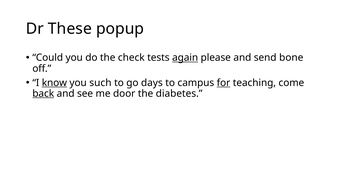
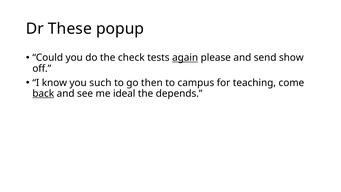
bone: bone -> show
know underline: present -> none
days: days -> then
for underline: present -> none
door: door -> ideal
diabetes: diabetes -> depends
